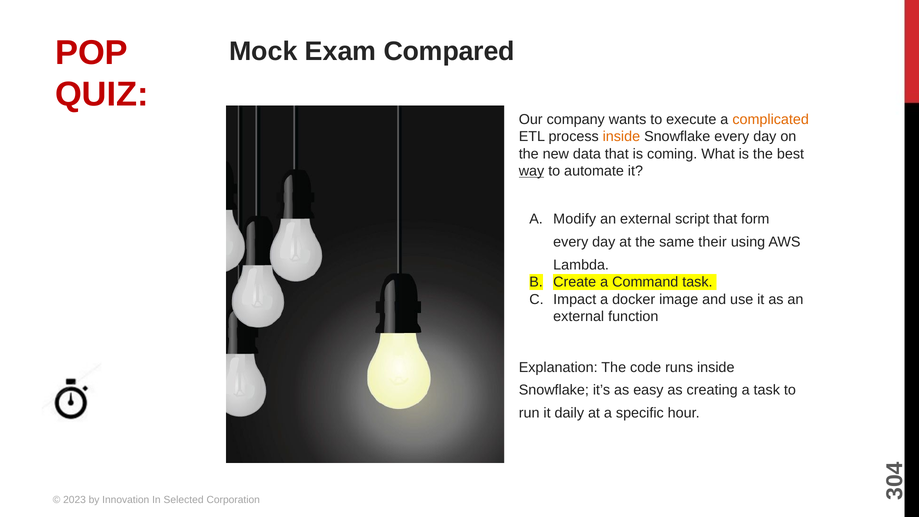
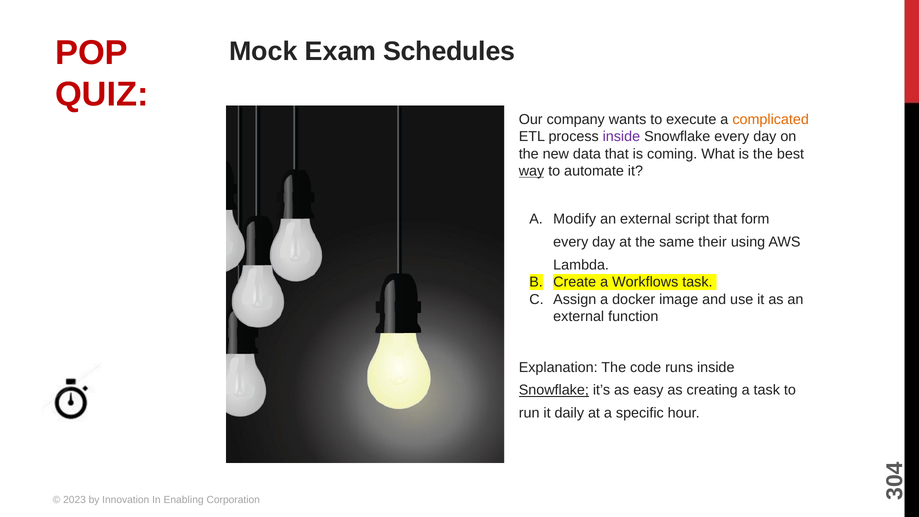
Compared: Compared -> Schedules
inside at (621, 137) colour: orange -> purple
Command: Command -> Workflows
Impact: Impact -> Assign
Snowflake at (554, 390) underline: none -> present
Selected: Selected -> Enabling
